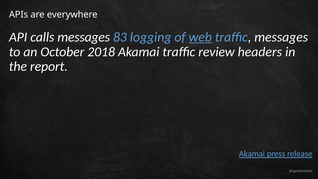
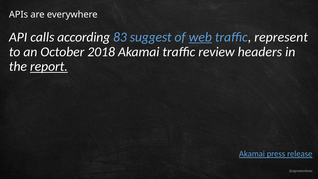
calls messages: messages -> according
logging: logging -> suggest
traffic messages: messages -> represent
report underline: none -> present
